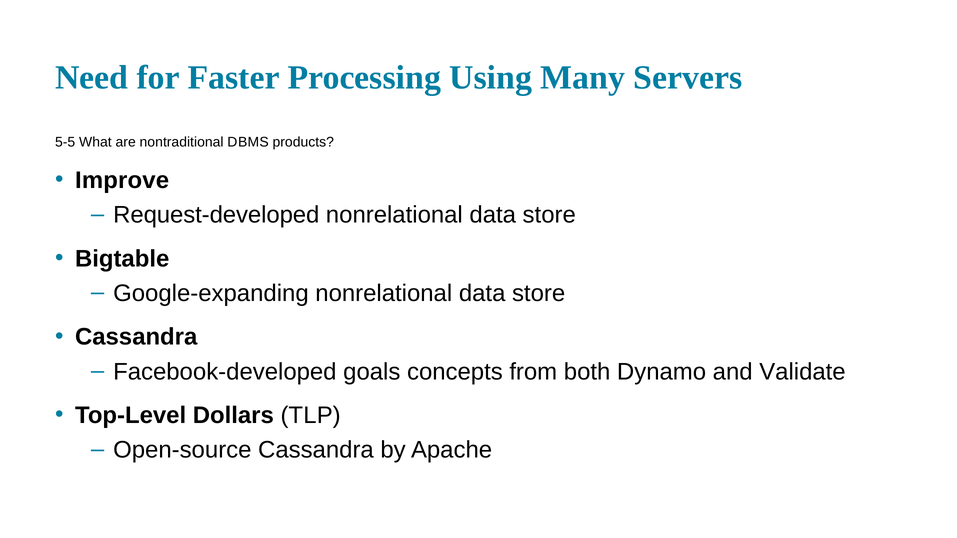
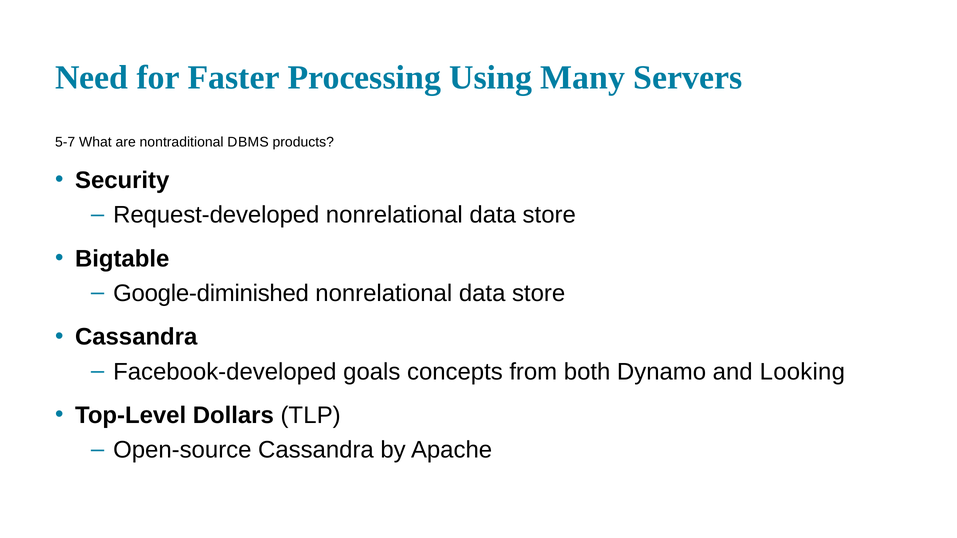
5-5: 5-5 -> 5-7
Improve: Improve -> Security
Google-expanding: Google-expanding -> Google-diminished
Validate: Validate -> Looking
